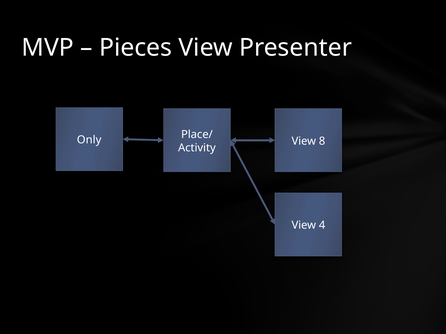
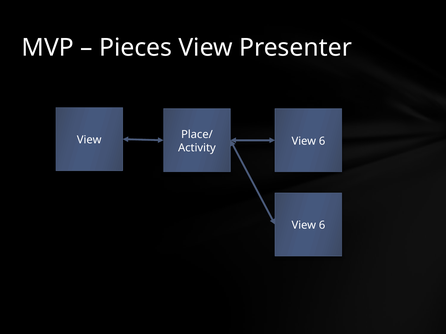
Only at (89, 140): Only -> View
8 at (322, 141): 8 -> 6
4 at (322, 226): 4 -> 6
